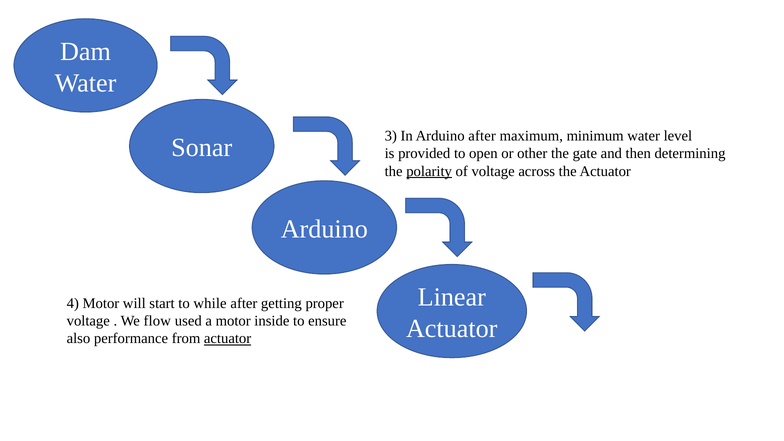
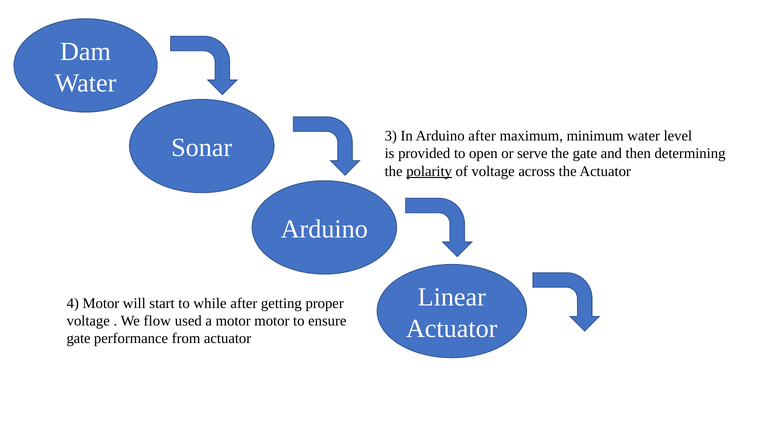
other: other -> serve
motor inside: inside -> motor
also at (78, 339): also -> gate
actuator at (228, 339) underline: present -> none
